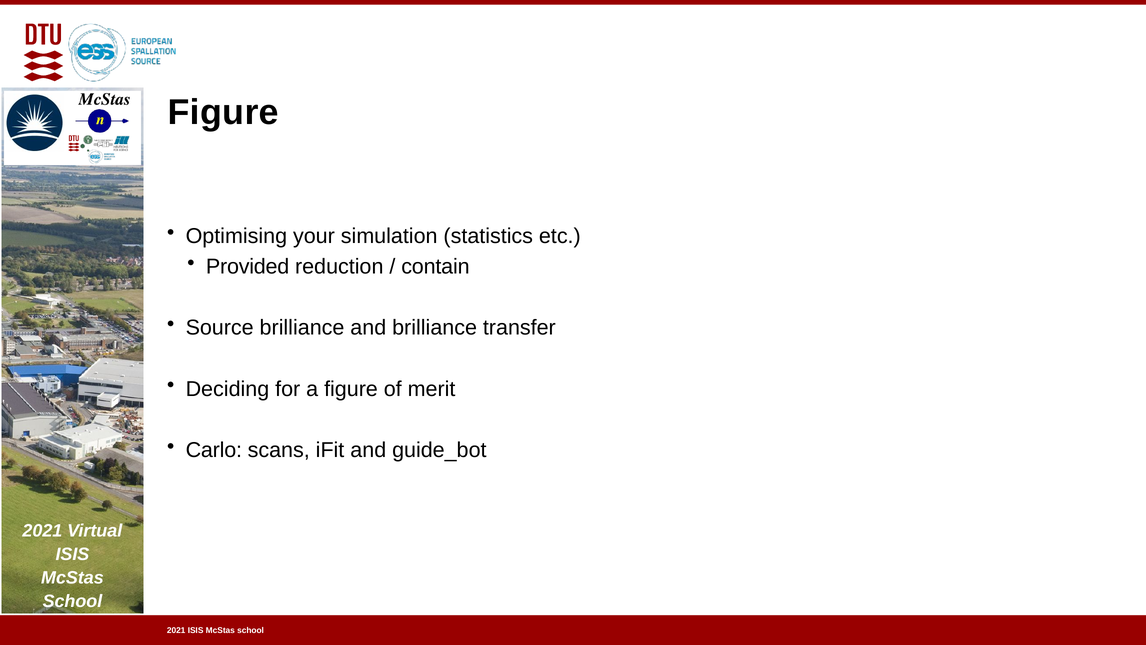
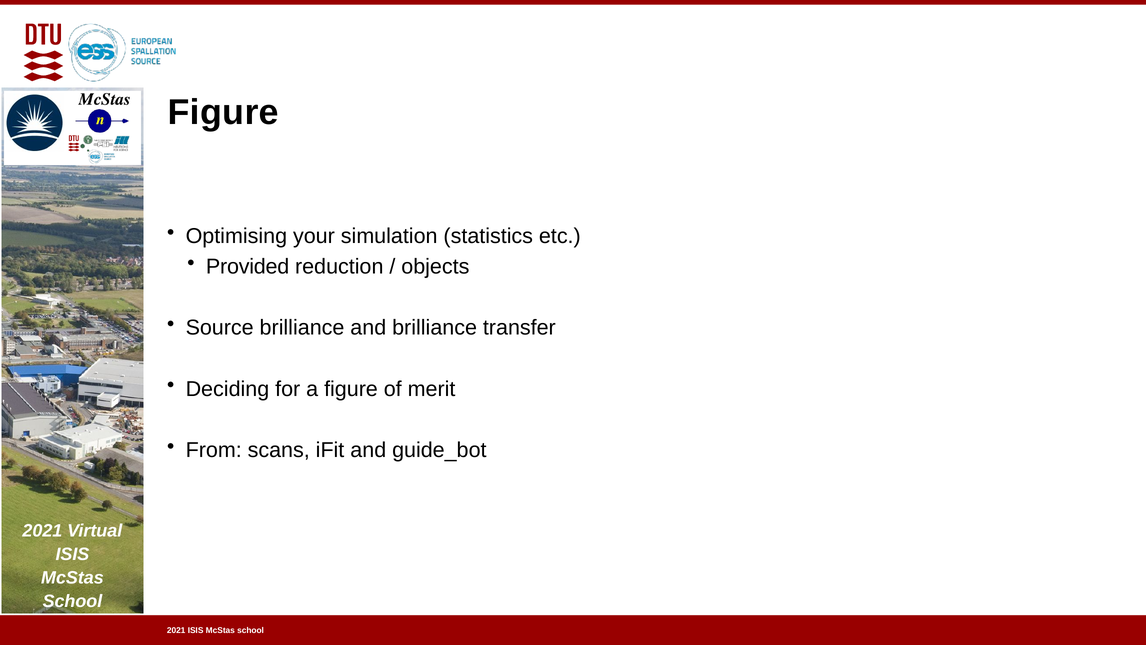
contain: contain -> objects
Carlo: Carlo -> From
